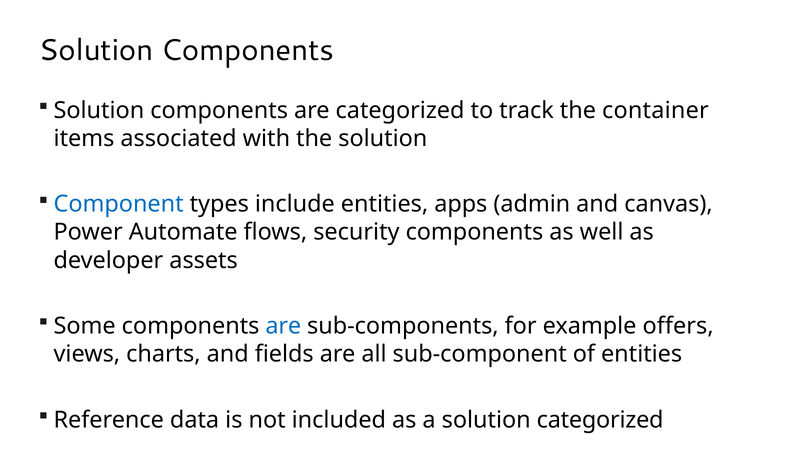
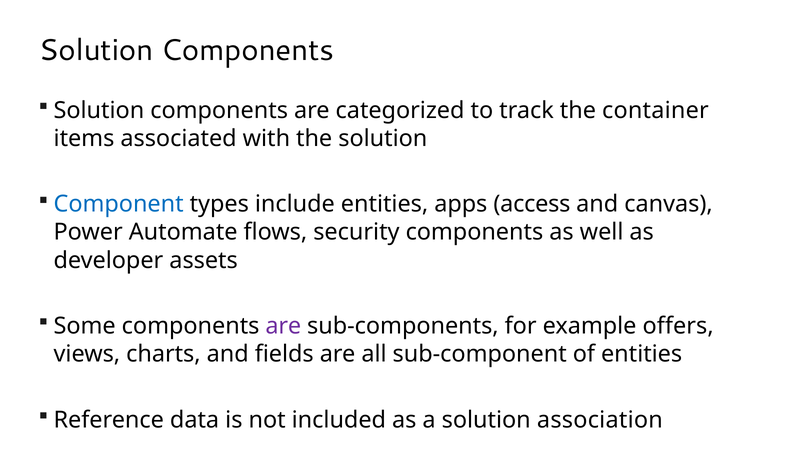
admin: admin -> access
are at (283, 326) colour: blue -> purple
solution categorized: categorized -> association
